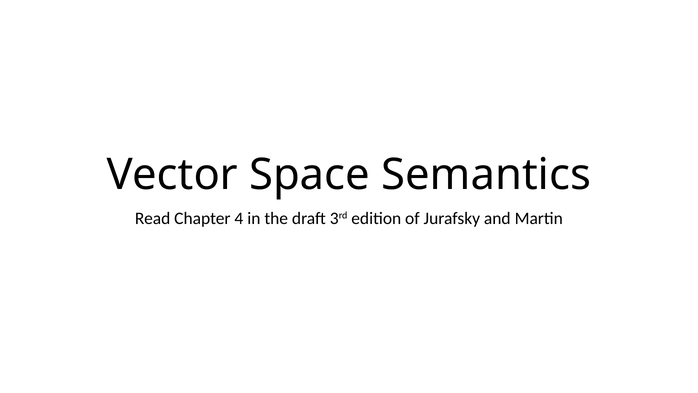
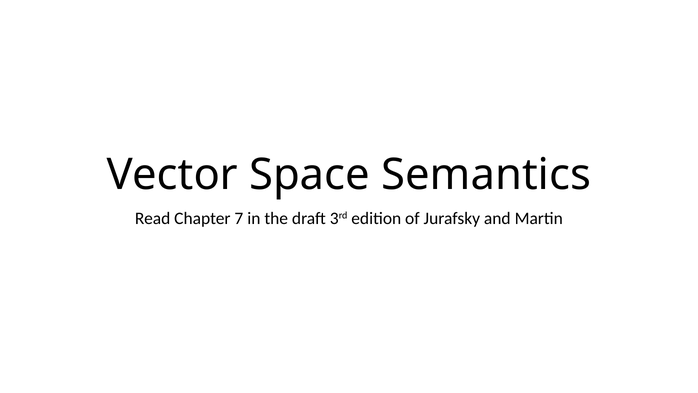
4: 4 -> 7
